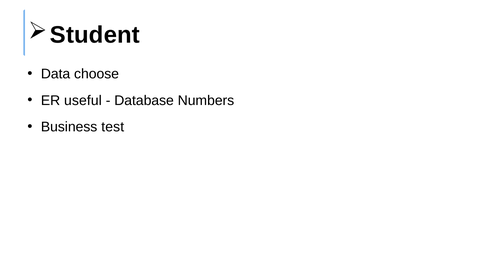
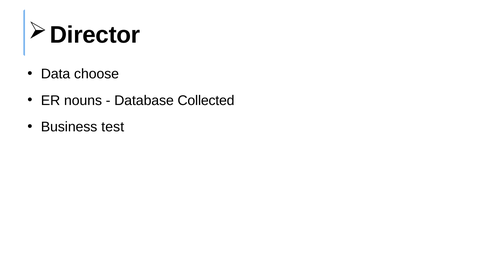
Student: Student -> Director
useful: useful -> nouns
Numbers: Numbers -> Collected
